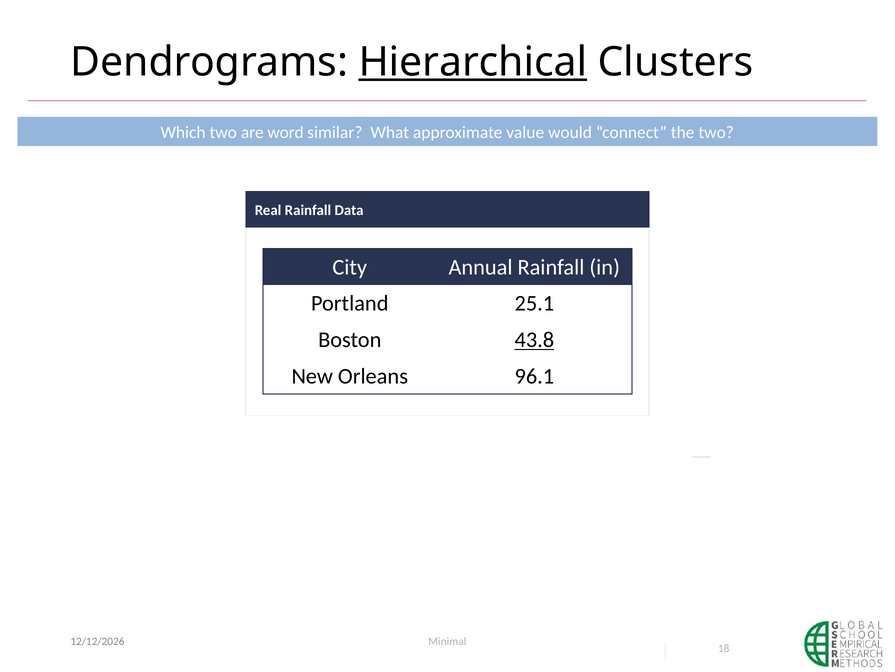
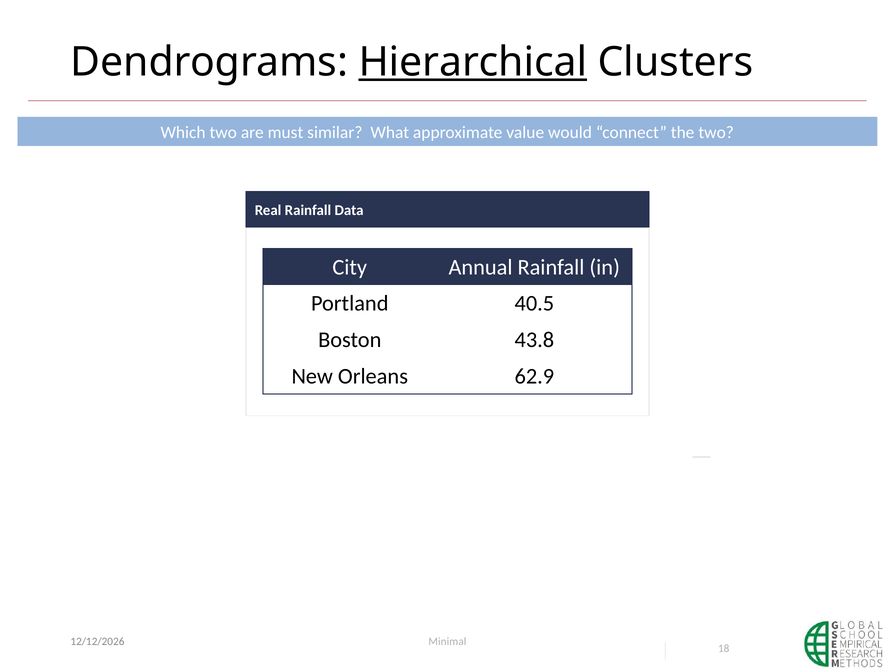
word: word -> must
25.1: 25.1 -> 40.5
43.8 underline: present -> none
96.1: 96.1 -> 62.9
